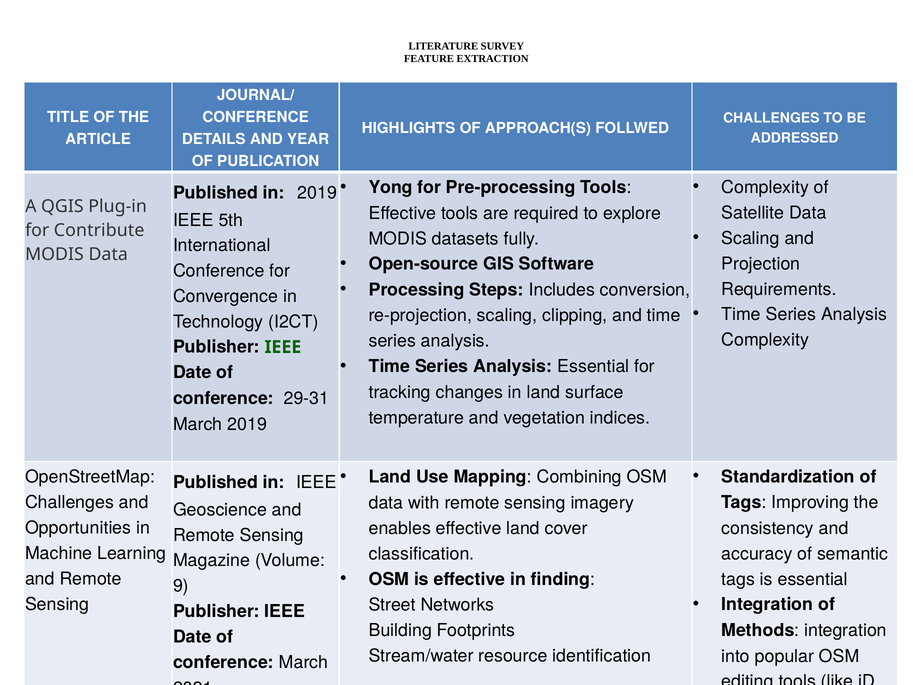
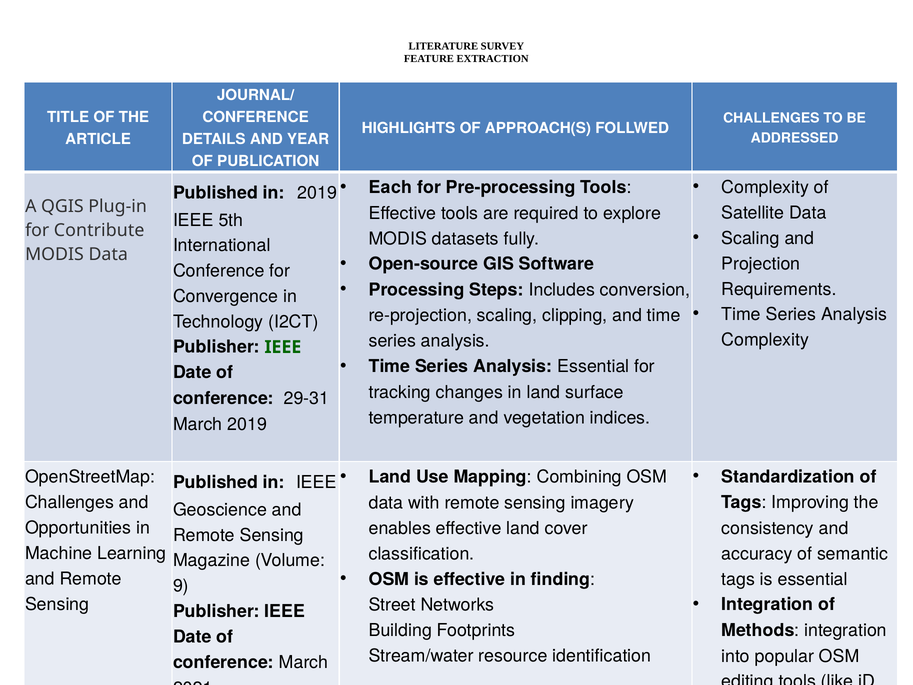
Yong: Yong -> Each
